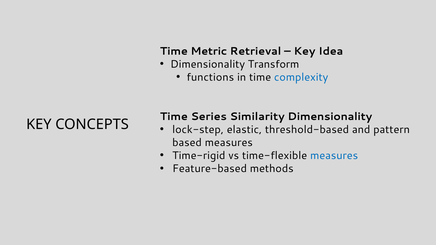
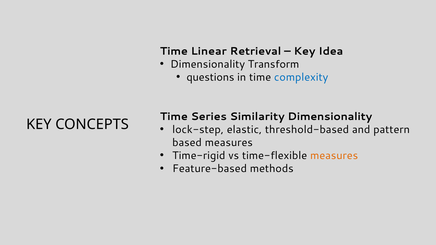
Metric: Metric -> Linear
functions: functions -> questions
measures at (334, 156) colour: blue -> orange
